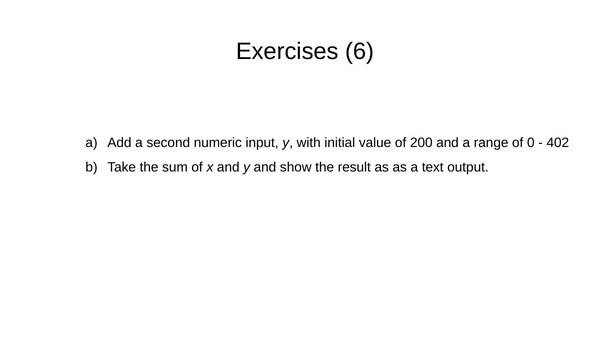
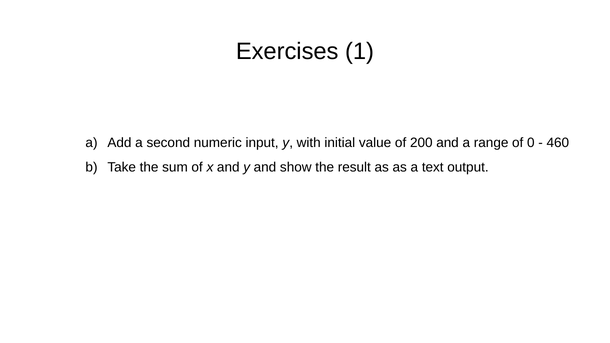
6: 6 -> 1
402: 402 -> 460
